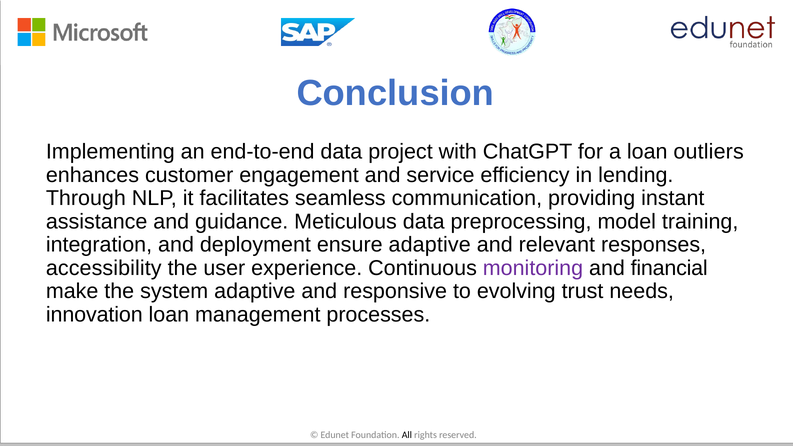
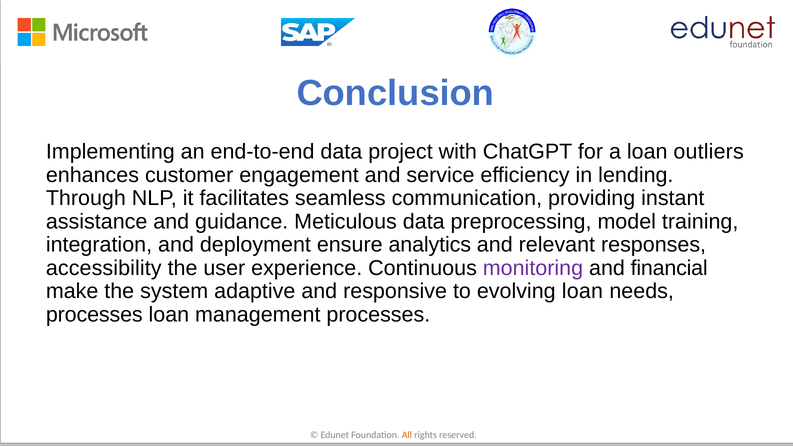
ensure adaptive: adaptive -> analytics
evolving trust: trust -> loan
innovation at (94, 314): innovation -> processes
All colour: black -> orange
